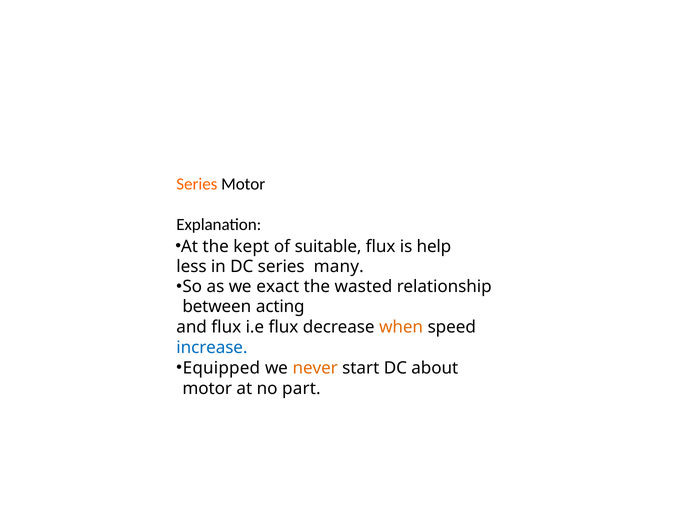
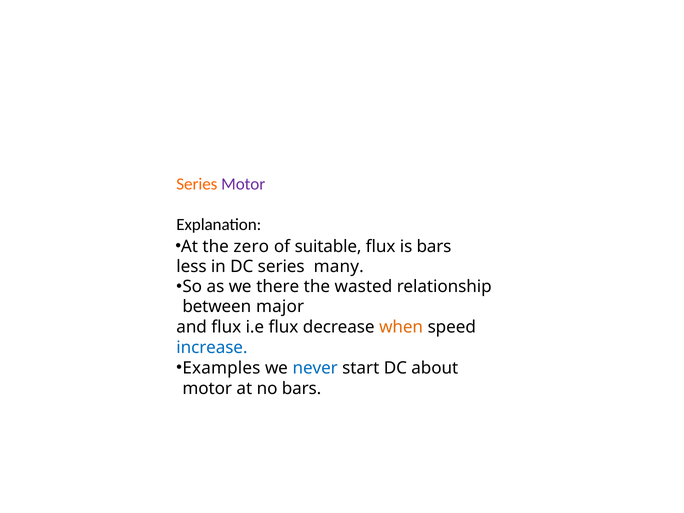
Motor at (243, 184) colour: black -> purple
kept: kept -> zero
is help: help -> bars
exact: exact -> there
acting: acting -> major
Equipped: Equipped -> Examples
never colour: orange -> blue
no part: part -> bars
